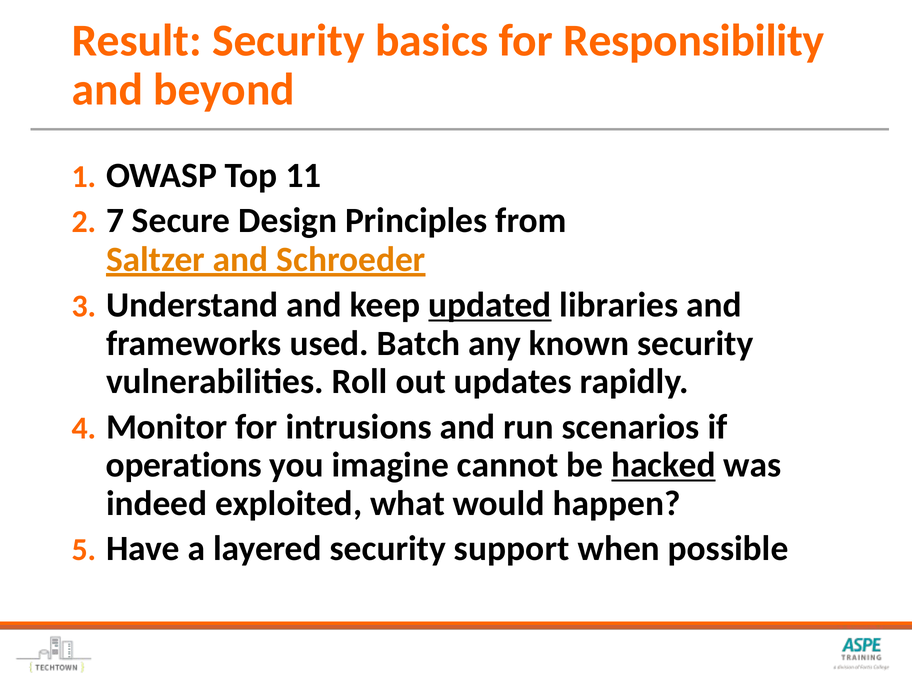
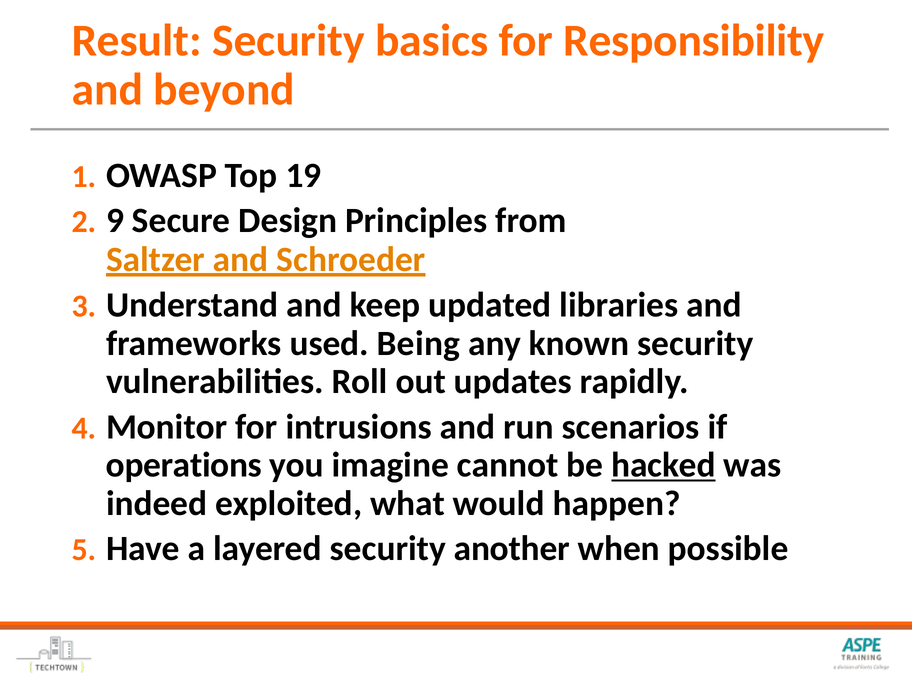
11: 11 -> 19
7: 7 -> 9
updated underline: present -> none
Batch: Batch -> Being
support: support -> another
